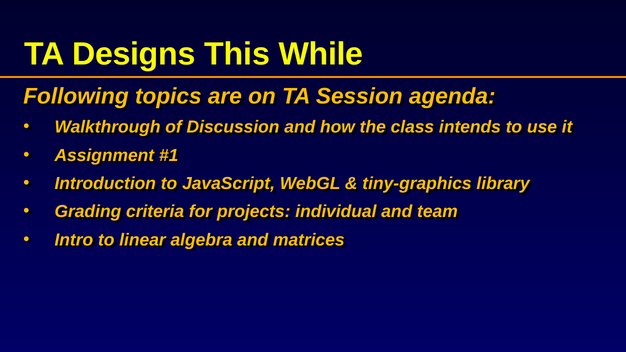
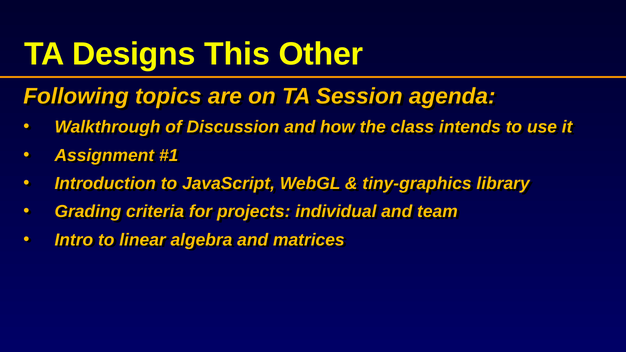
While: While -> Other
